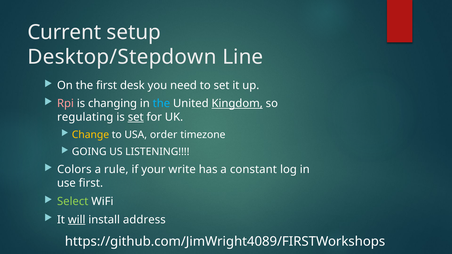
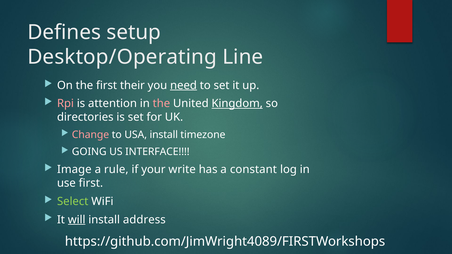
Current: Current -> Defines
Desktop/Stepdown: Desktop/Stepdown -> Desktop/Operating
desk: desk -> their
need underline: none -> present
changing: changing -> attention
the at (161, 104) colour: light blue -> pink
regulating: regulating -> directories
set at (136, 117) underline: present -> none
Change colour: yellow -> pink
USA order: order -> install
LISTENING: LISTENING -> INTERFACE
Colors: Colors -> Image
